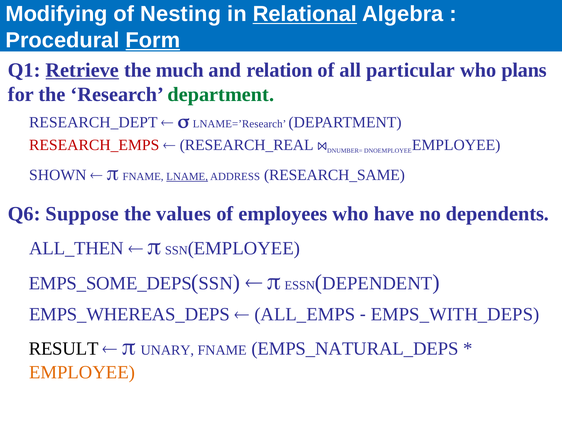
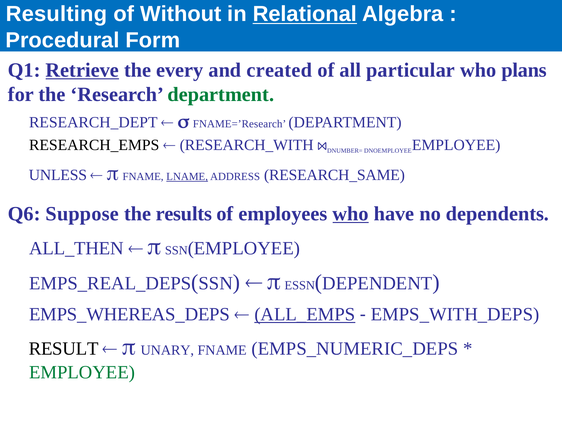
Modifying: Modifying -> Resulting
Nesting: Nesting -> Without
Form underline: present -> none
much: much -> every
relation: relation -> created
LNAME=’Research: LNAME=’Research -> FNAME=’Research
RESEARCH_EMPS colour: red -> black
RESEARCH_REAL: RESEARCH_REAL -> RESEARCH_WITH
SHOWN: SHOWN -> UNLESS
values: values -> results
who at (351, 214) underline: none -> present
EMPS_SOME_DEPS: EMPS_SOME_DEPS -> EMPS_REAL_DEPS
ALL_EMPS underline: none -> present
EMPS_NATURAL_DEPS: EMPS_NATURAL_DEPS -> EMPS_NUMERIC_DEPS
EMPLOYEE at (82, 373) colour: orange -> green
